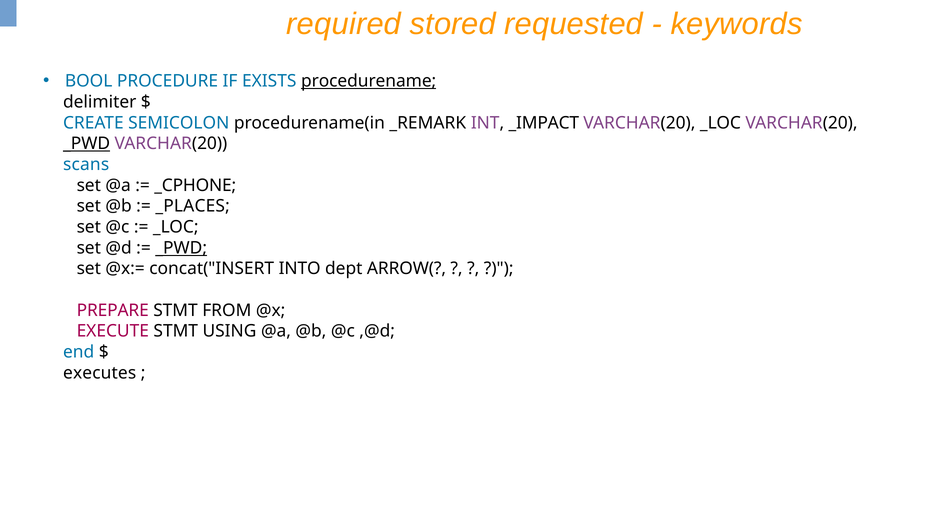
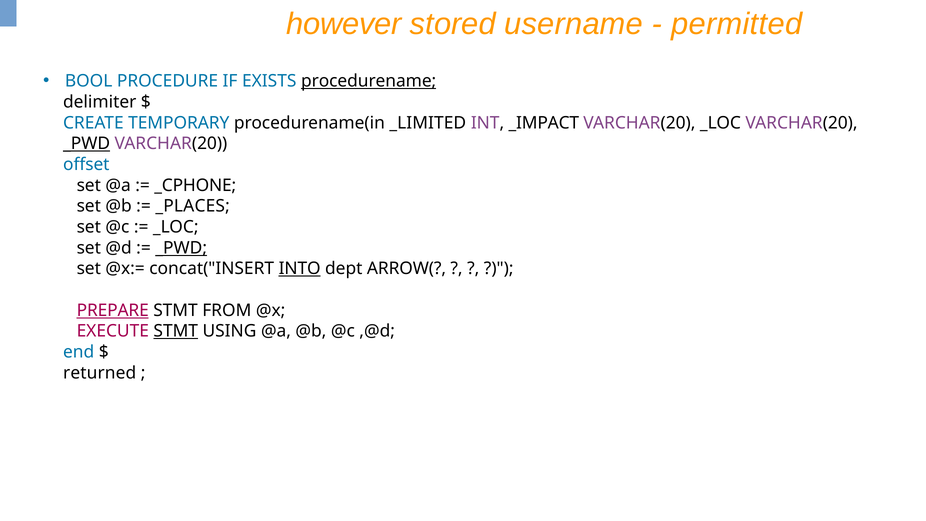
required: required -> however
requested: requested -> username
keywords: keywords -> permitted
SEMICOLON: SEMICOLON -> TEMPORARY
_REMARK: _REMARK -> _LIMITED
scans: scans -> offset
INTO underline: none -> present
PREPARE underline: none -> present
STMT at (176, 331) underline: none -> present
executes: executes -> returned
